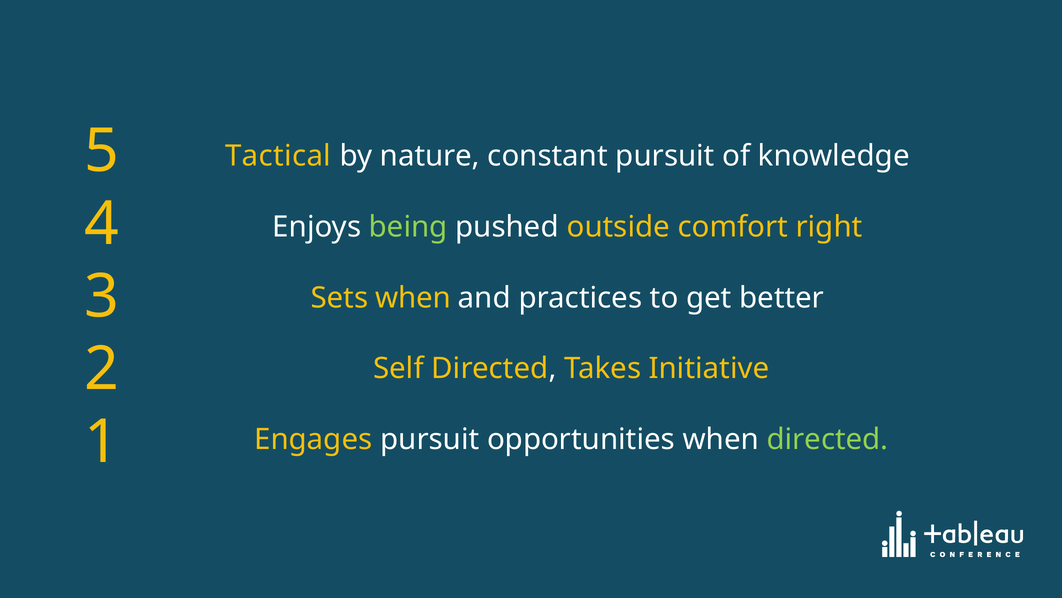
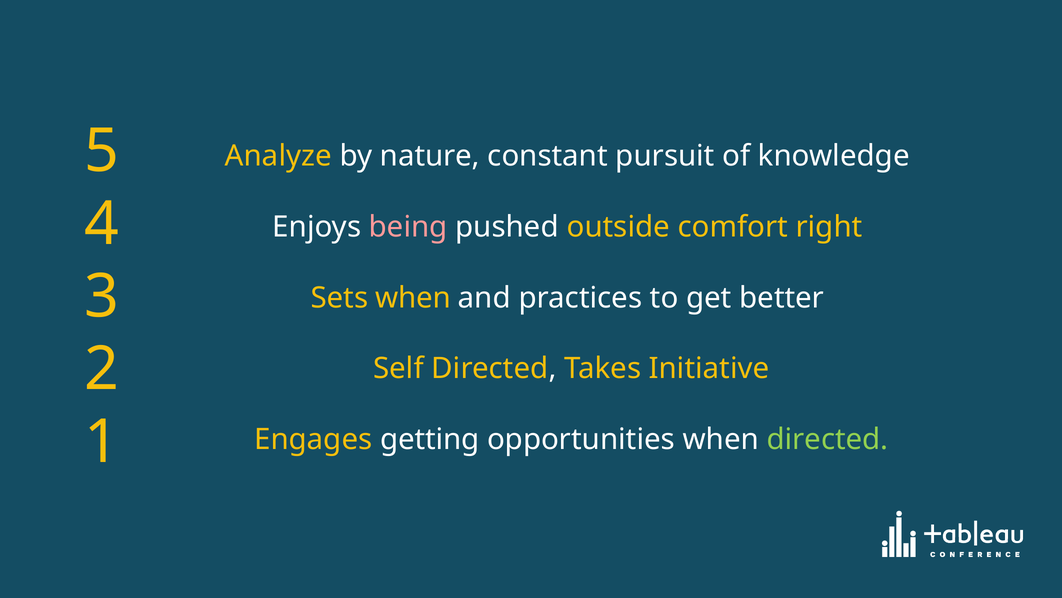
Tactical: Tactical -> Analyze
being colour: light green -> pink
Engages pursuit: pursuit -> getting
